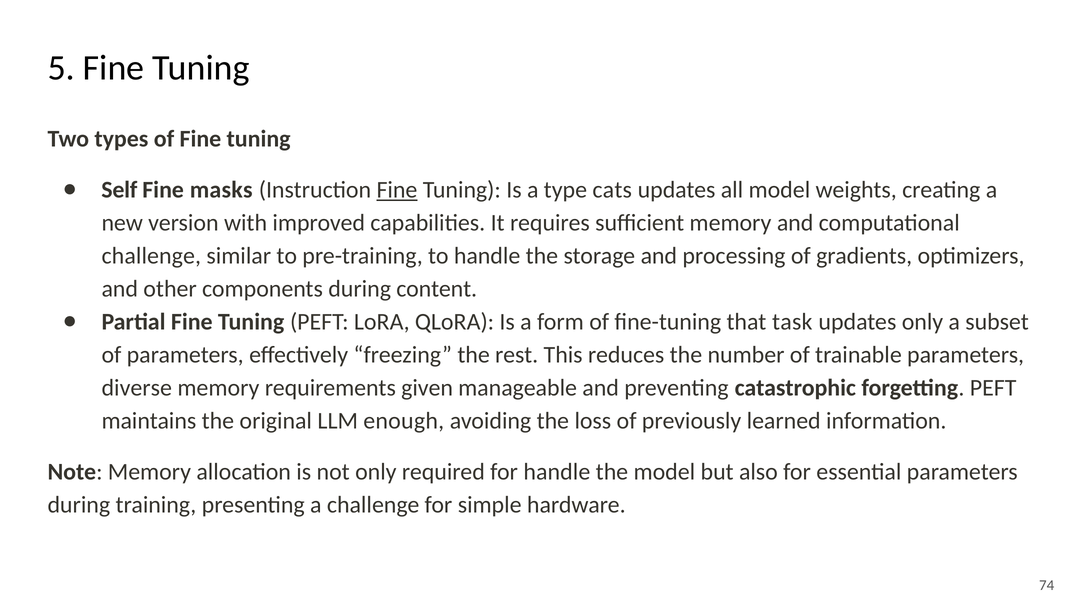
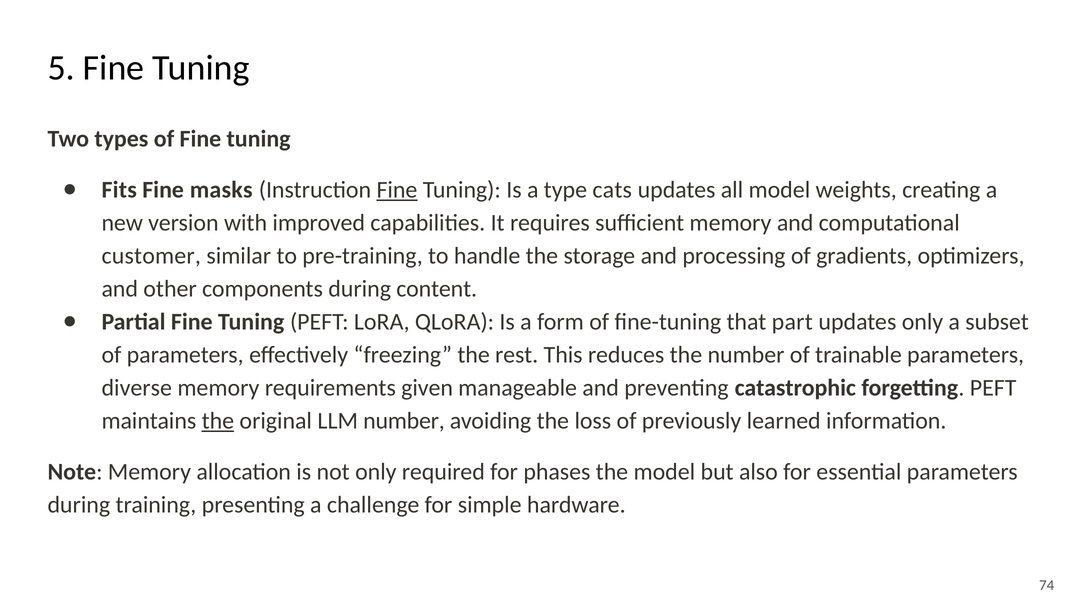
Self: Self -> Fits
challenge at (151, 256): challenge -> customer
task: task -> part
the at (218, 421) underline: none -> present
LLM enough: enough -> number
for handle: handle -> phases
